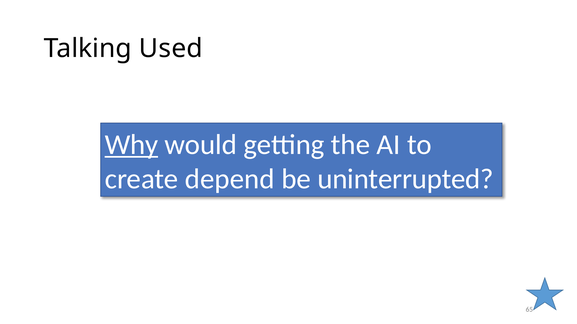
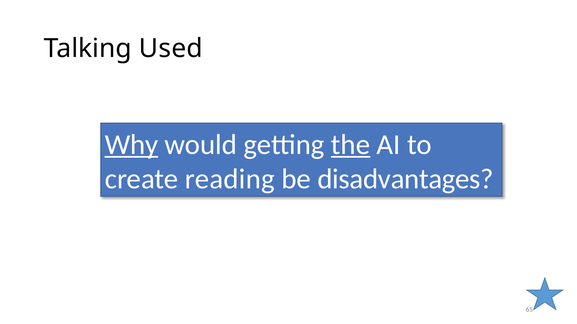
the underline: none -> present
depend: depend -> reading
uninterrupted: uninterrupted -> disadvantages
